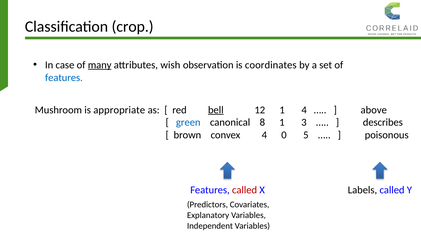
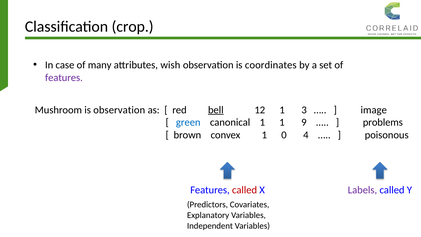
many underline: present -> none
features at (64, 77) colour: blue -> purple
is appropriate: appropriate -> observation
1 4: 4 -> 3
above: above -> image
canonical 8: 8 -> 1
3: 3 -> 9
describes: describes -> problems
convex 4: 4 -> 1
5: 5 -> 4
Labels colour: black -> purple
